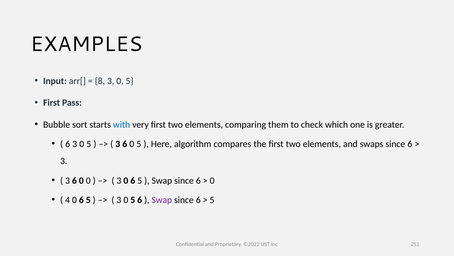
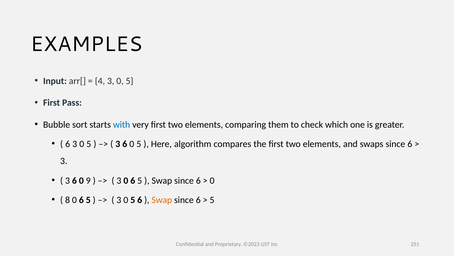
8: 8 -> 4
0 0: 0 -> 9
4: 4 -> 8
Swap at (162, 200) colour: purple -> orange
